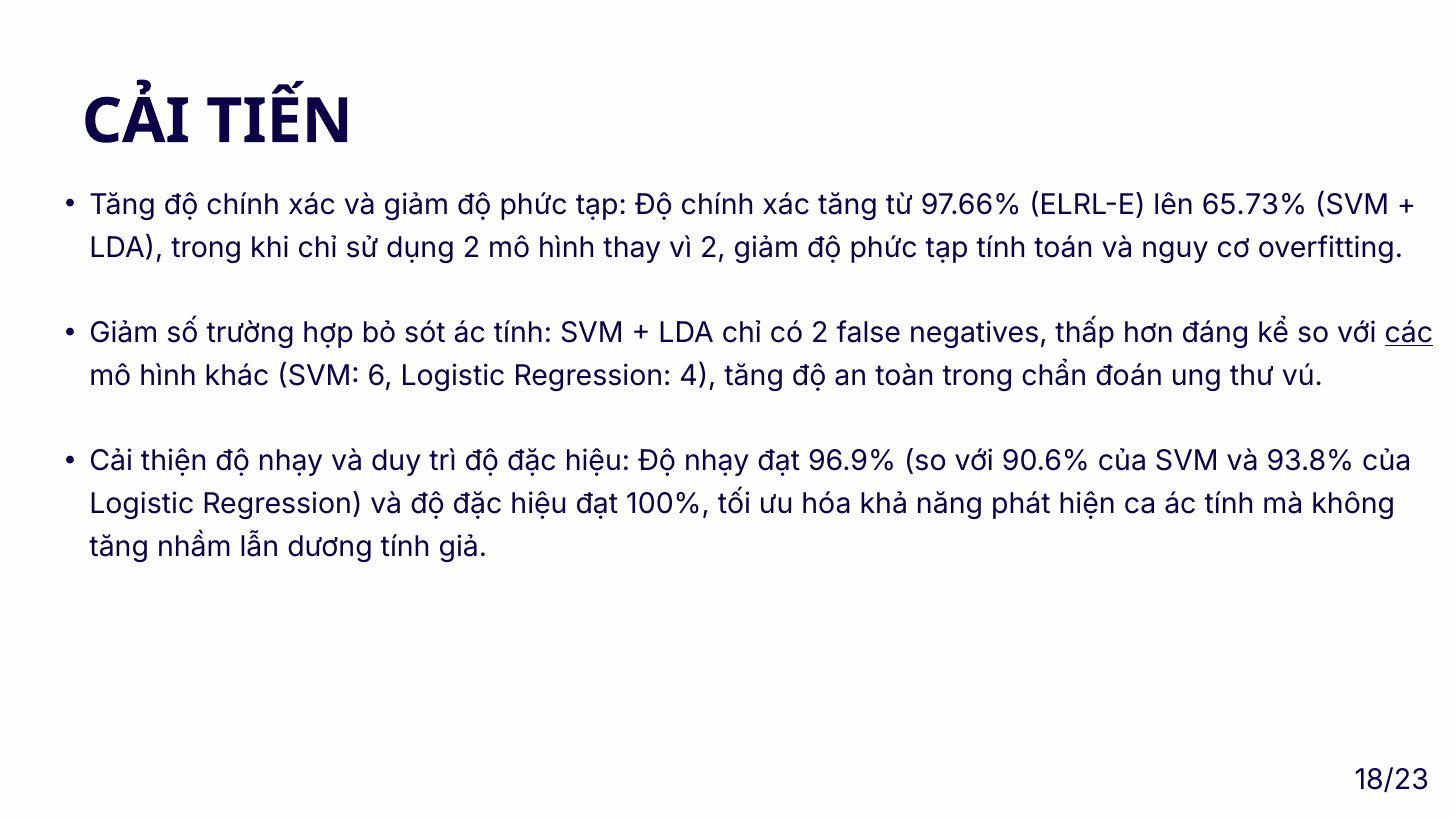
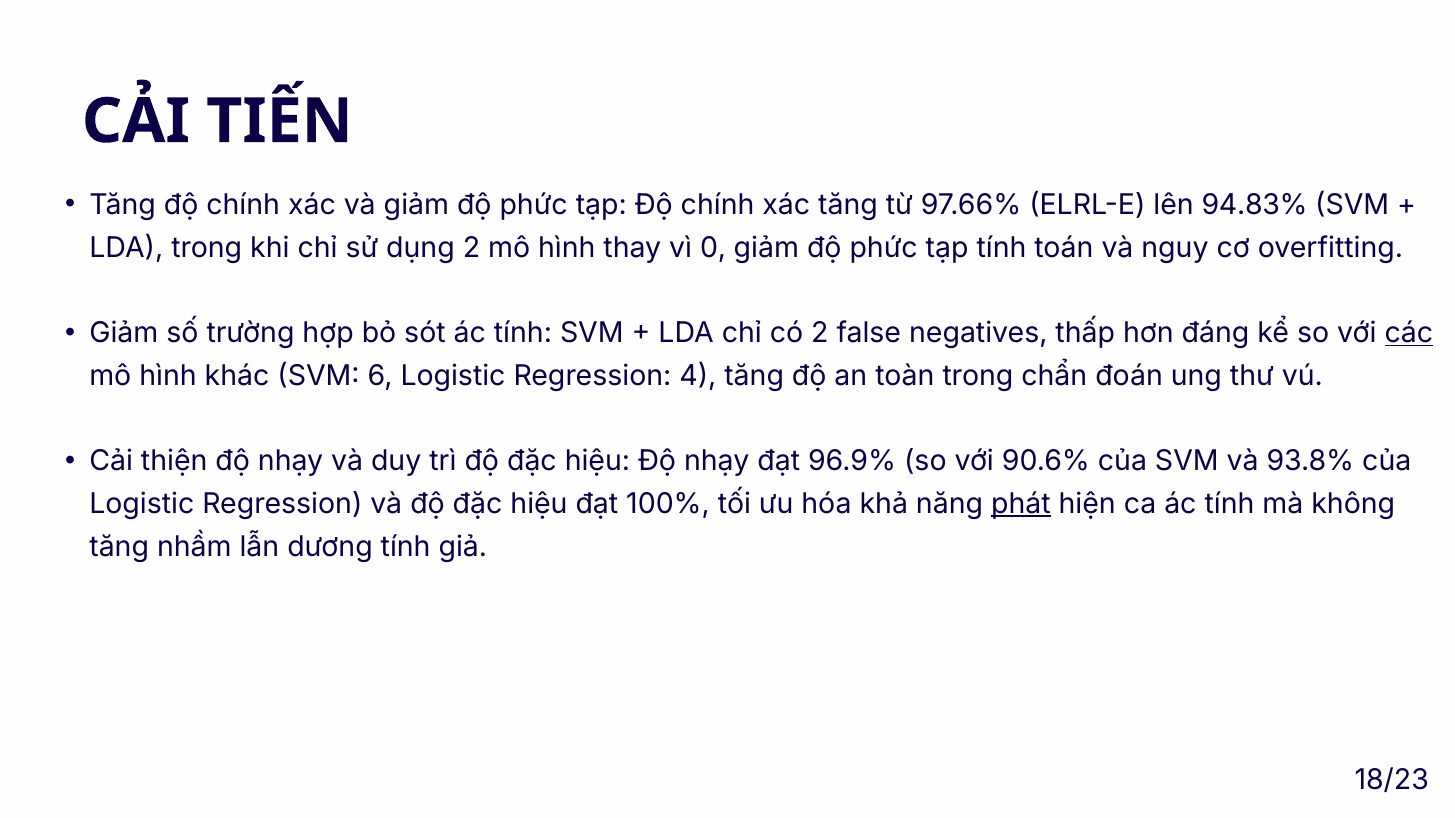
65.73%: 65.73% -> 94.83%
vì 2: 2 -> 0
phát underline: none -> present
